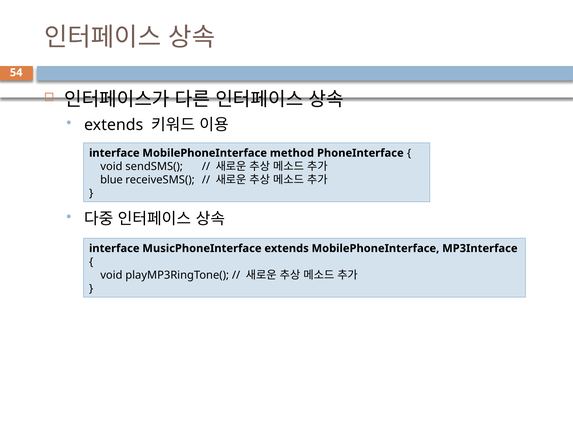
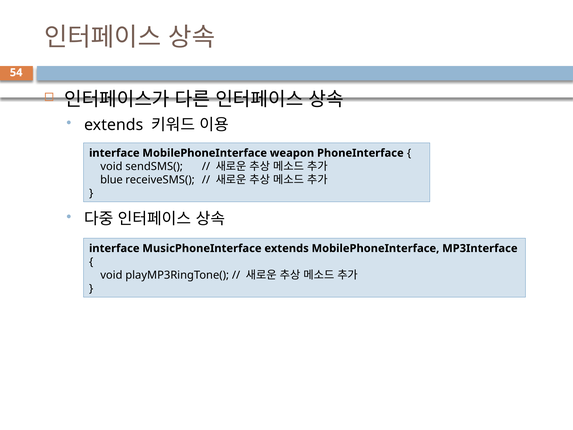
method: method -> weapon
